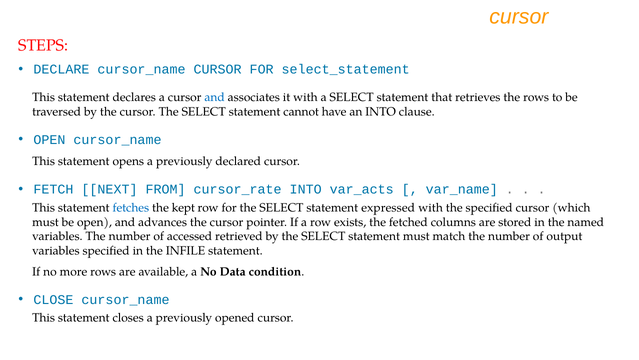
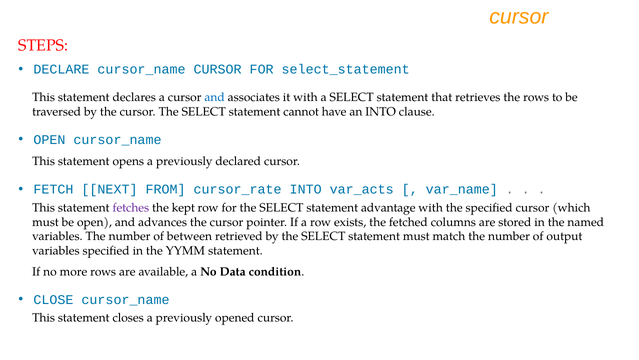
fetches colour: blue -> purple
expressed: expressed -> advantage
accessed: accessed -> between
INFILE: INFILE -> YYMM
